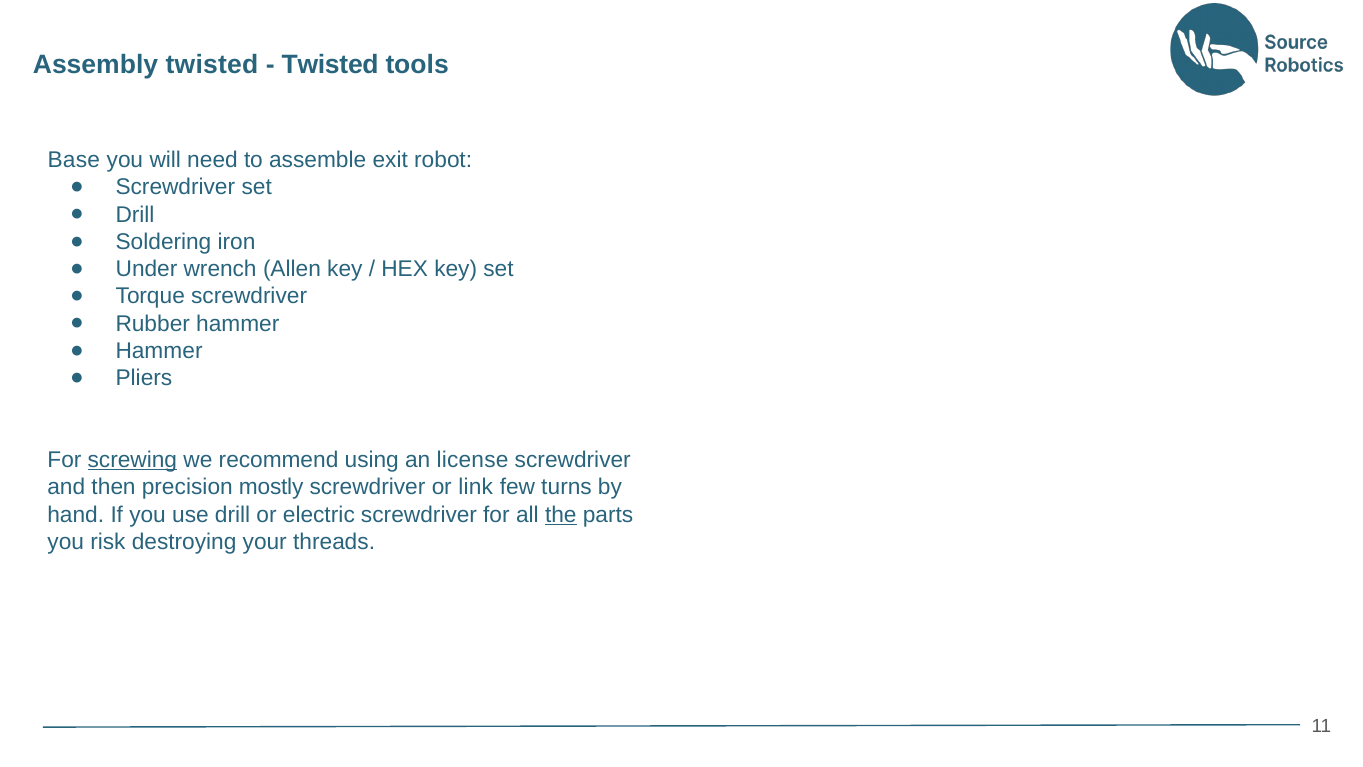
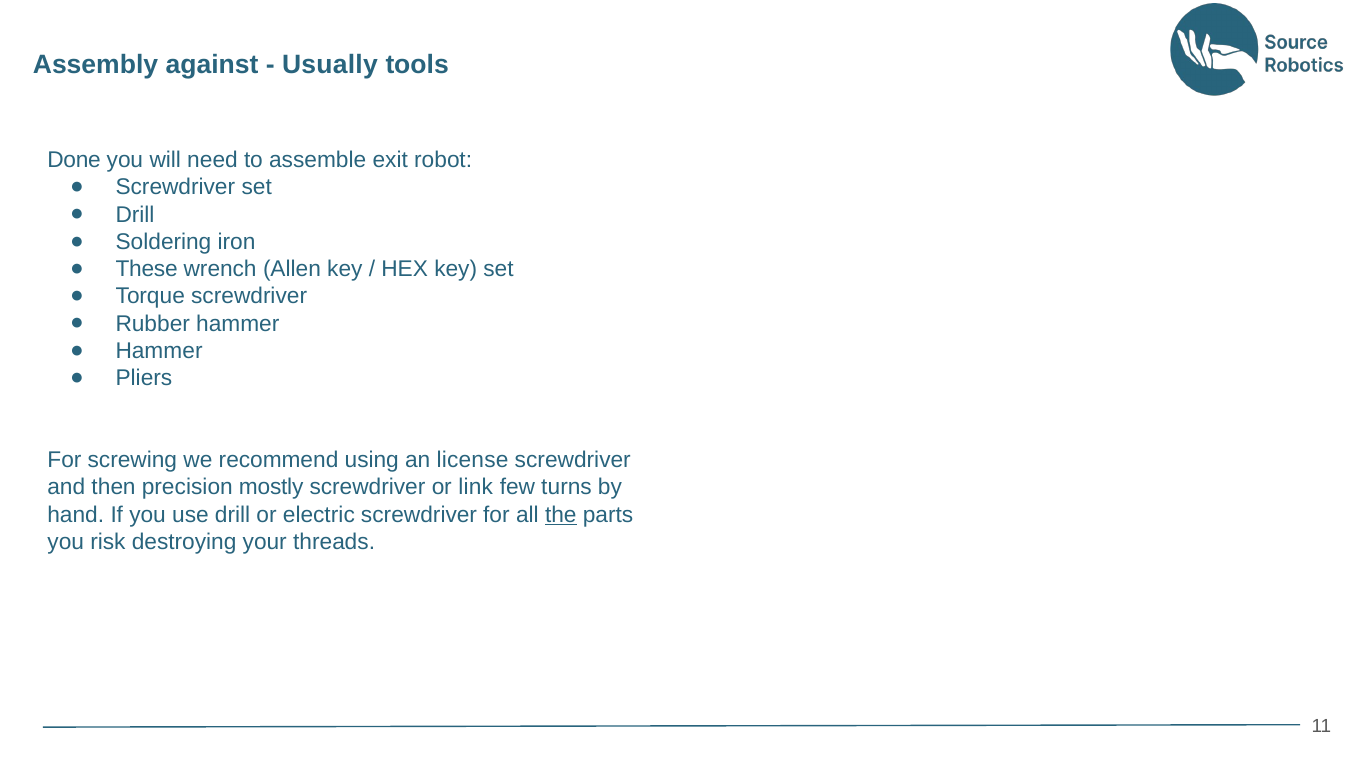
Assembly twisted: twisted -> against
Twisted at (330, 65): Twisted -> Usually
Base: Base -> Done
Under: Under -> These
screwing underline: present -> none
